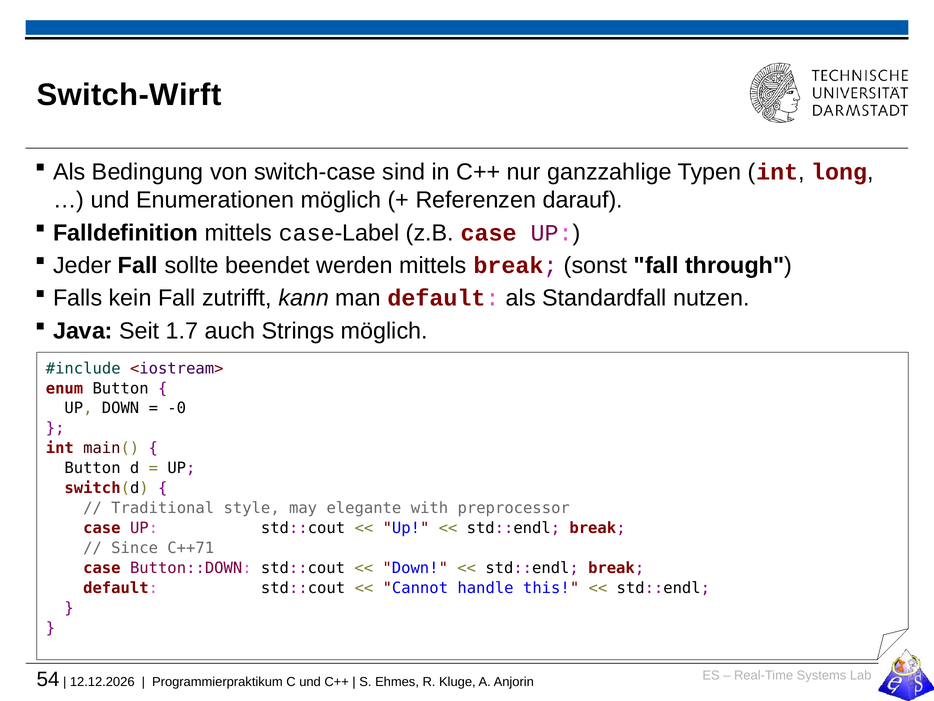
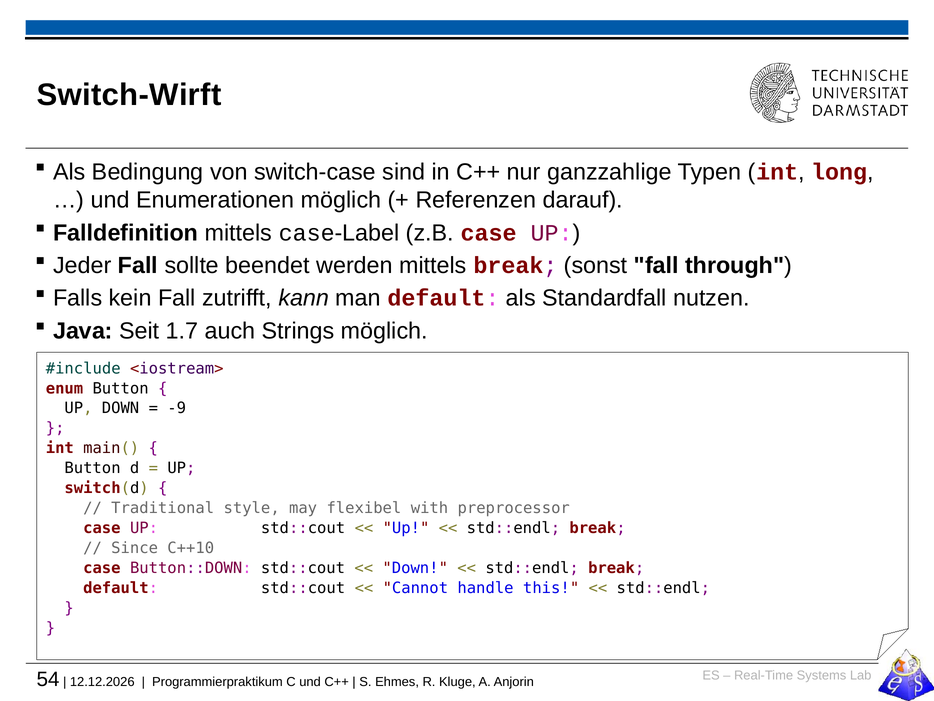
-0: -0 -> -9
elegante: elegante -> flexibel
C++71: C++71 -> C++10
